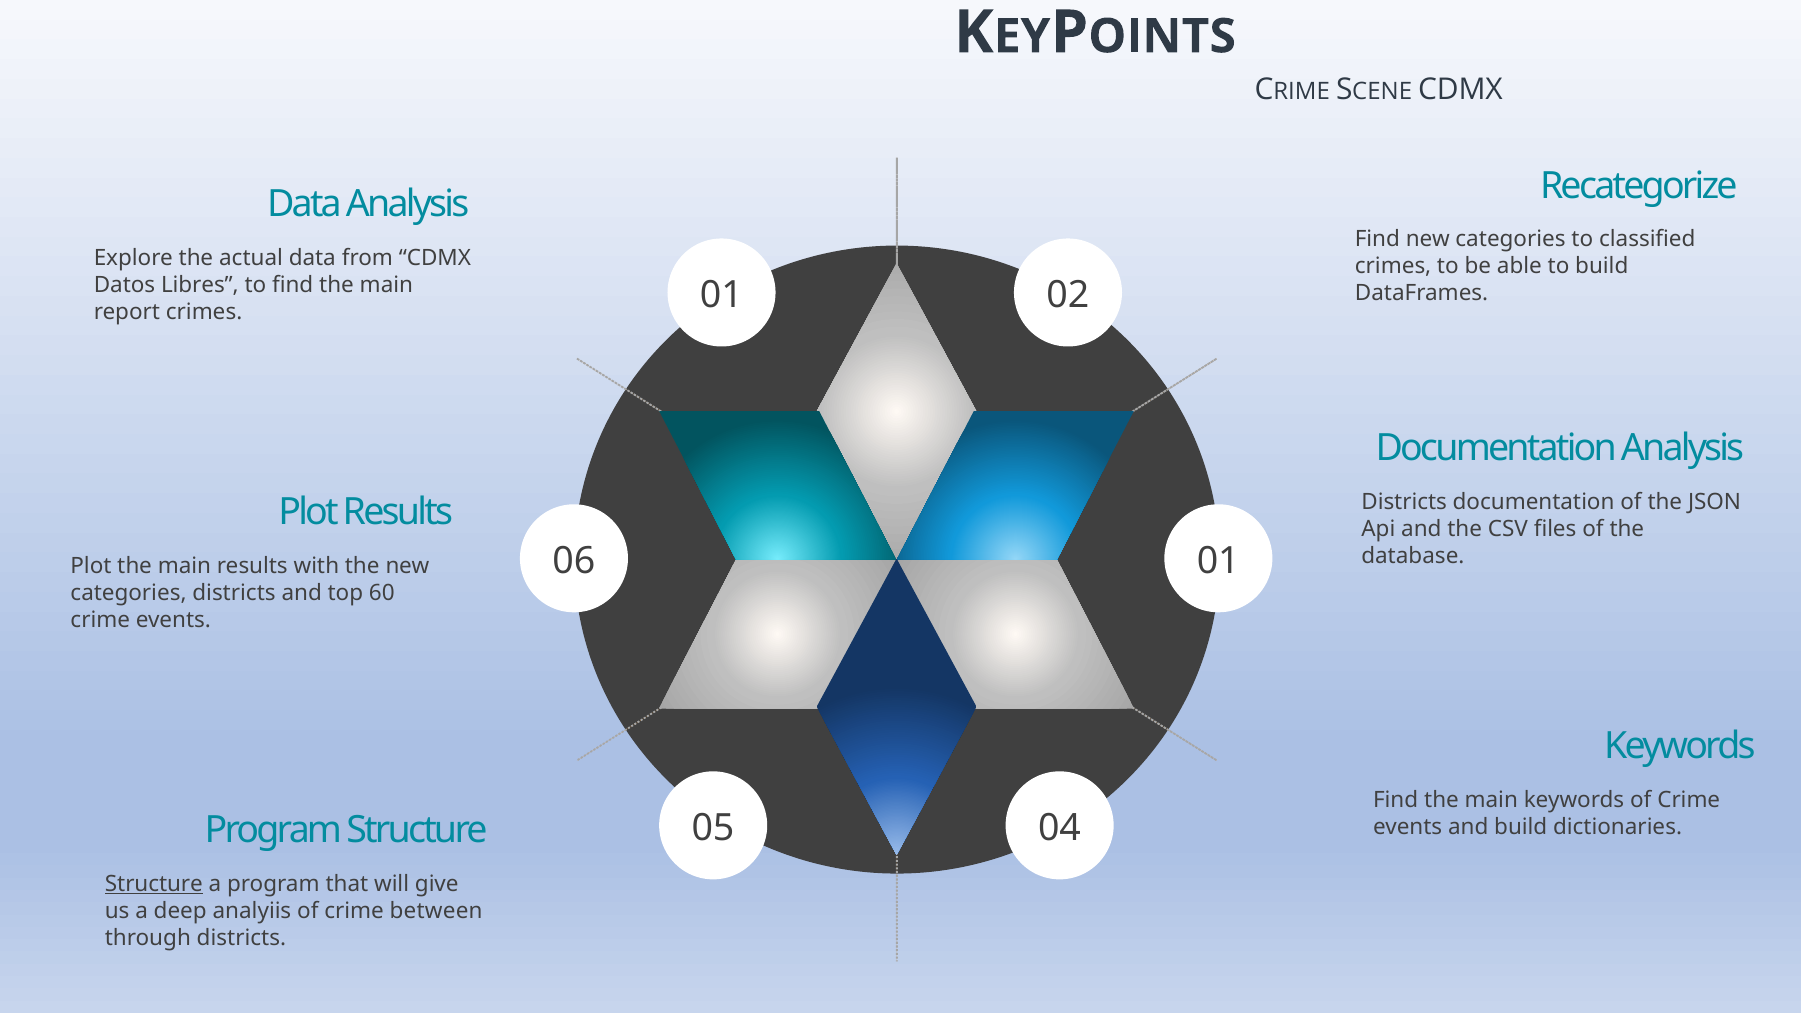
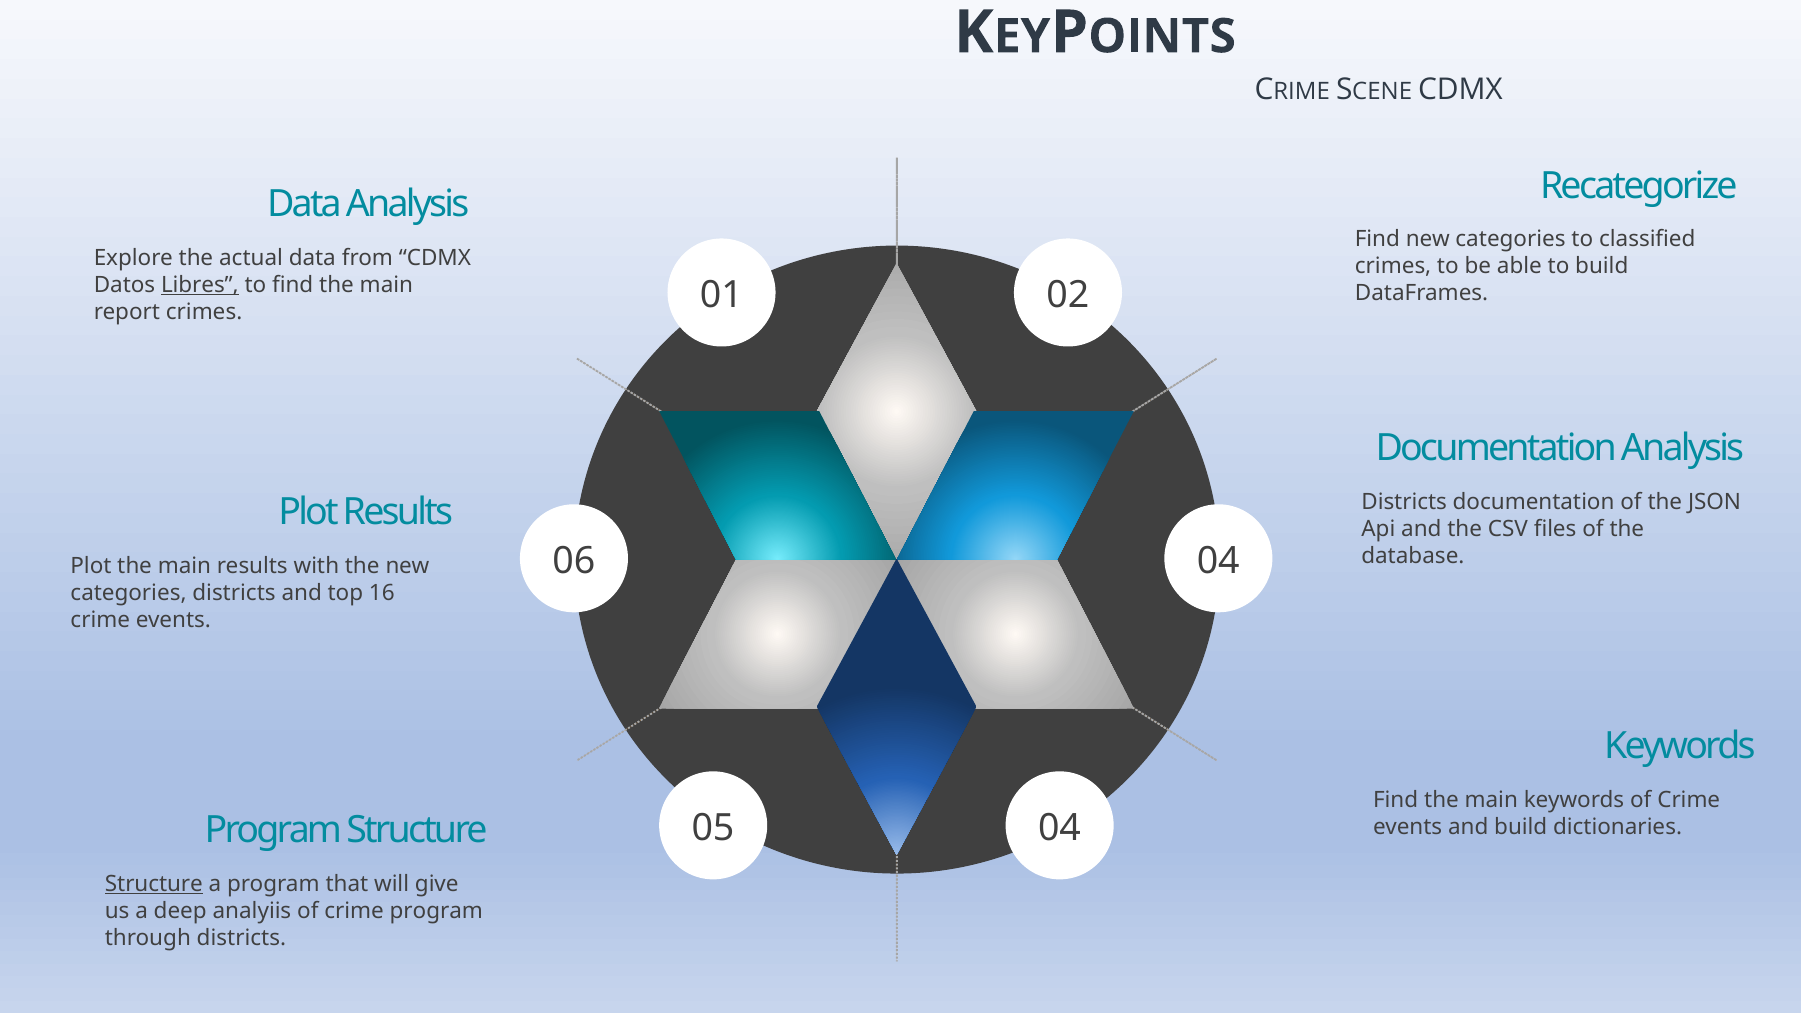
Libres underline: none -> present
06 01: 01 -> 04
60: 60 -> 16
crime between: between -> program
